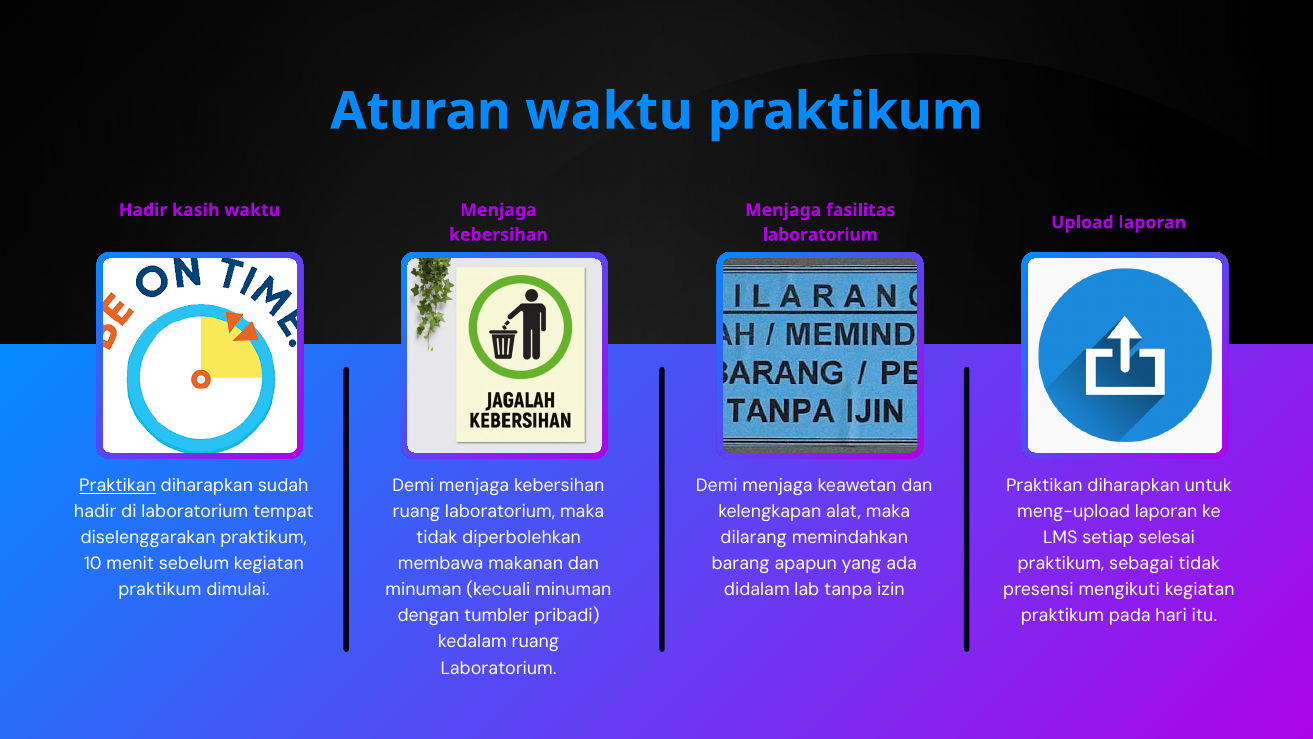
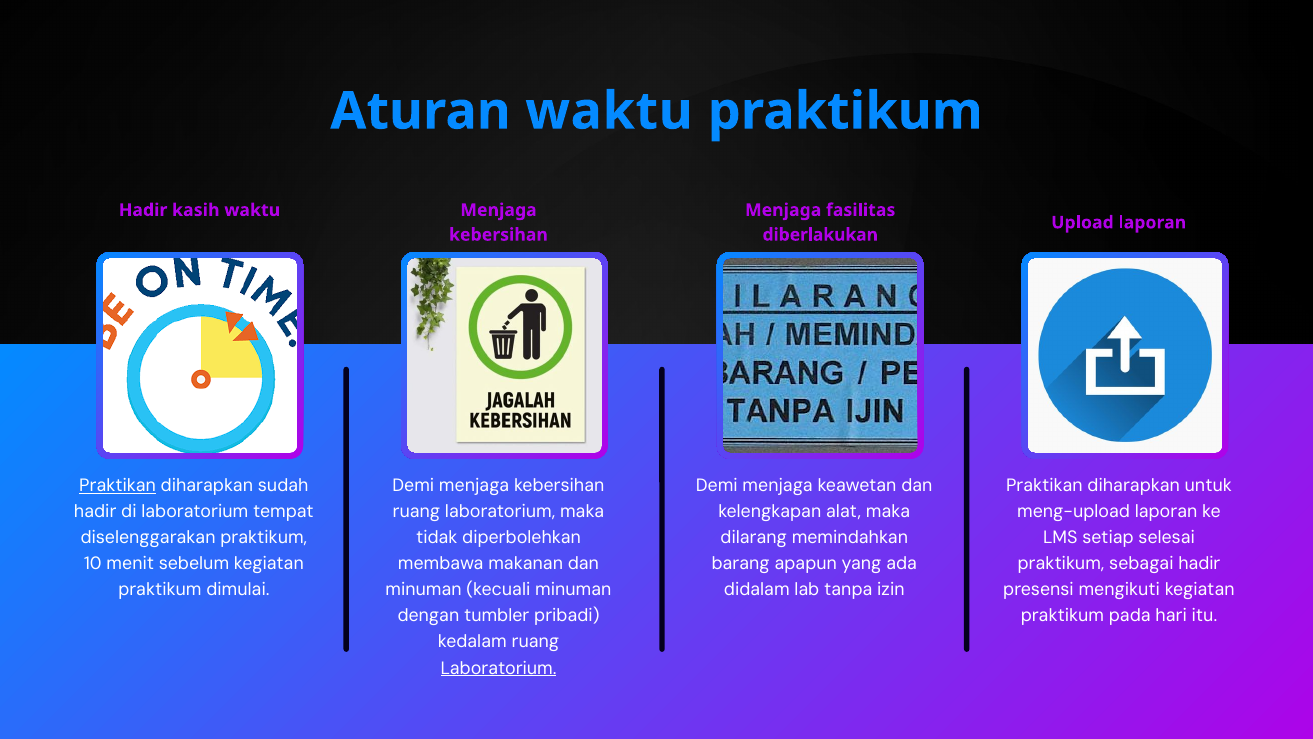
laboratorium at (820, 235): laboratorium -> diberlakukan
sebagai tidak: tidak -> hadir
Laboratorium at (499, 668) underline: none -> present
